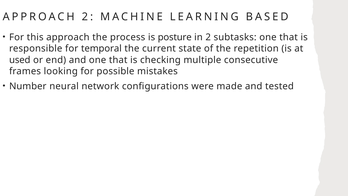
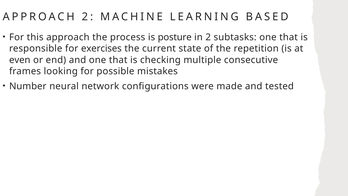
temporal: temporal -> exercises
used: used -> even
